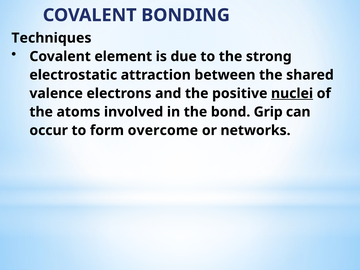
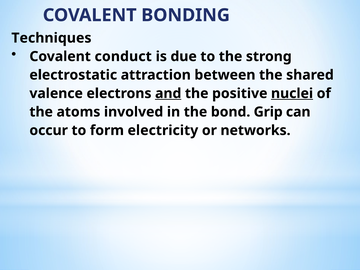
element: element -> conduct
and underline: none -> present
overcome: overcome -> electricity
